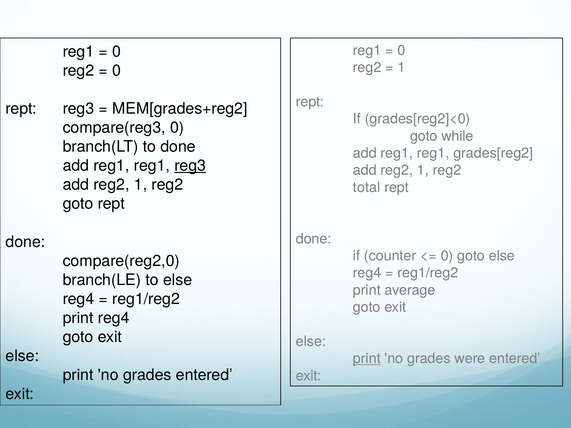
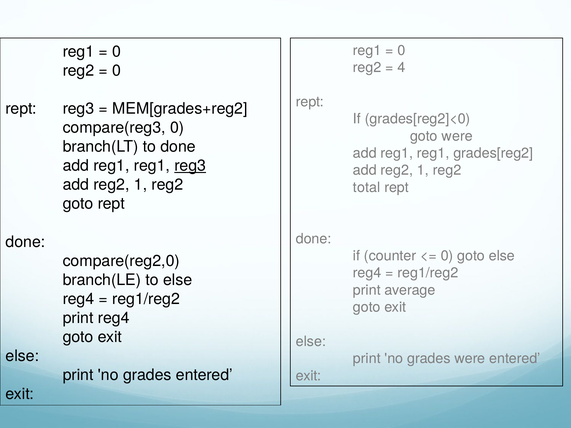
1 at (402, 68): 1 -> 4
goto while: while -> were
print at (367, 359) underline: present -> none
